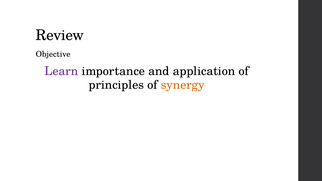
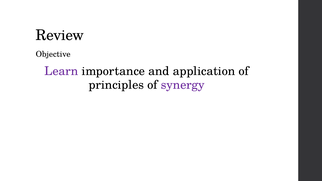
synergy colour: orange -> purple
